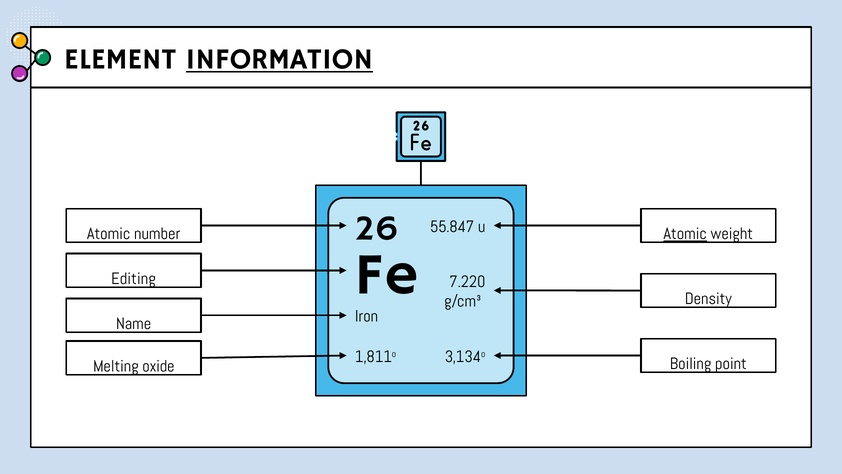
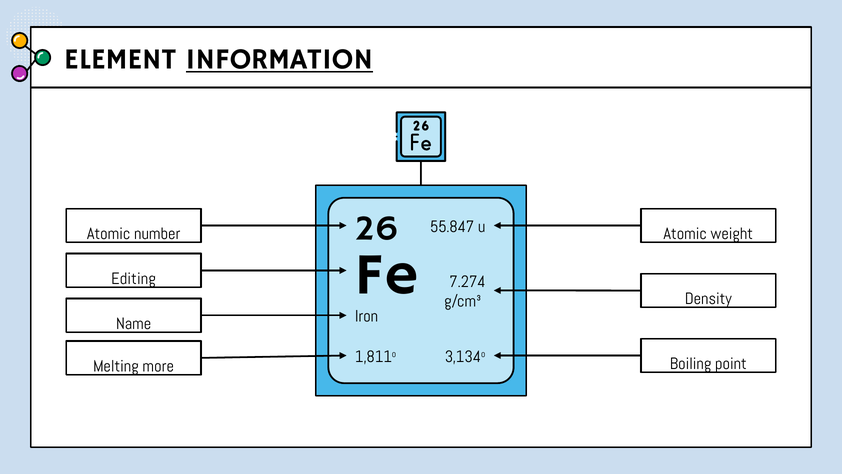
Atomic at (685, 234) underline: present -> none
7.220: 7.220 -> 7.274
oxide: oxide -> more
